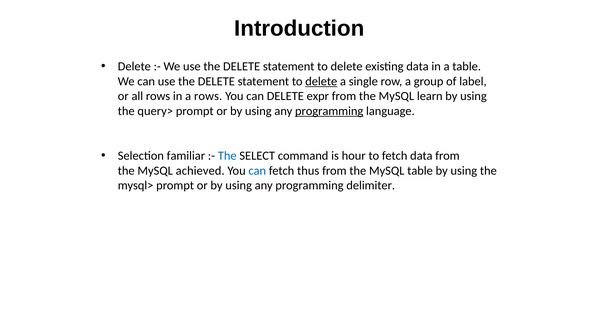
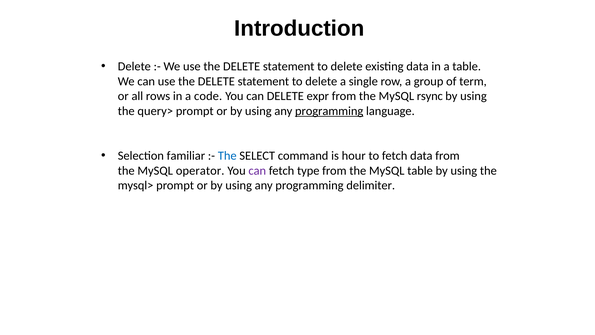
delete at (321, 81) underline: present -> none
label: label -> term
a rows: rows -> code
learn: learn -> rsync
achieved: achieved -> operator
can at (257, 170) colour: blue -> purple
thus: thus -> type
